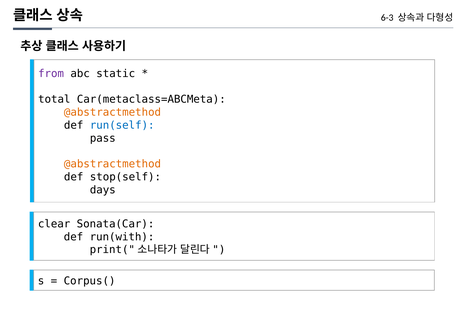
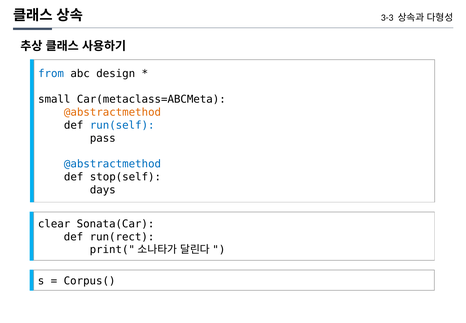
6-3: 6-3 -> 3-3
from colour: purple -> blue
static: static -> design
total: total -> small
@abstractmethod at (113, 164) colour: orange -> blue
run(with: run(with -> run(rect
